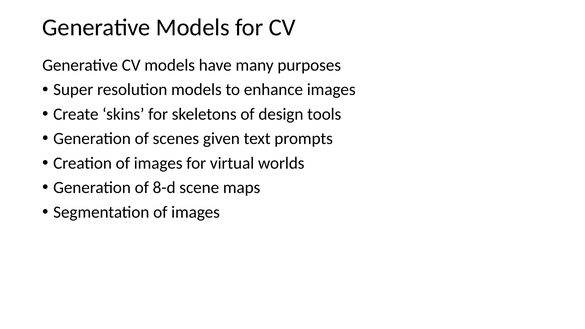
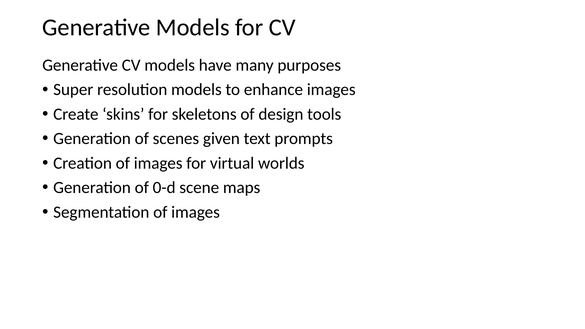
8-d: 8-d -> 0-d
